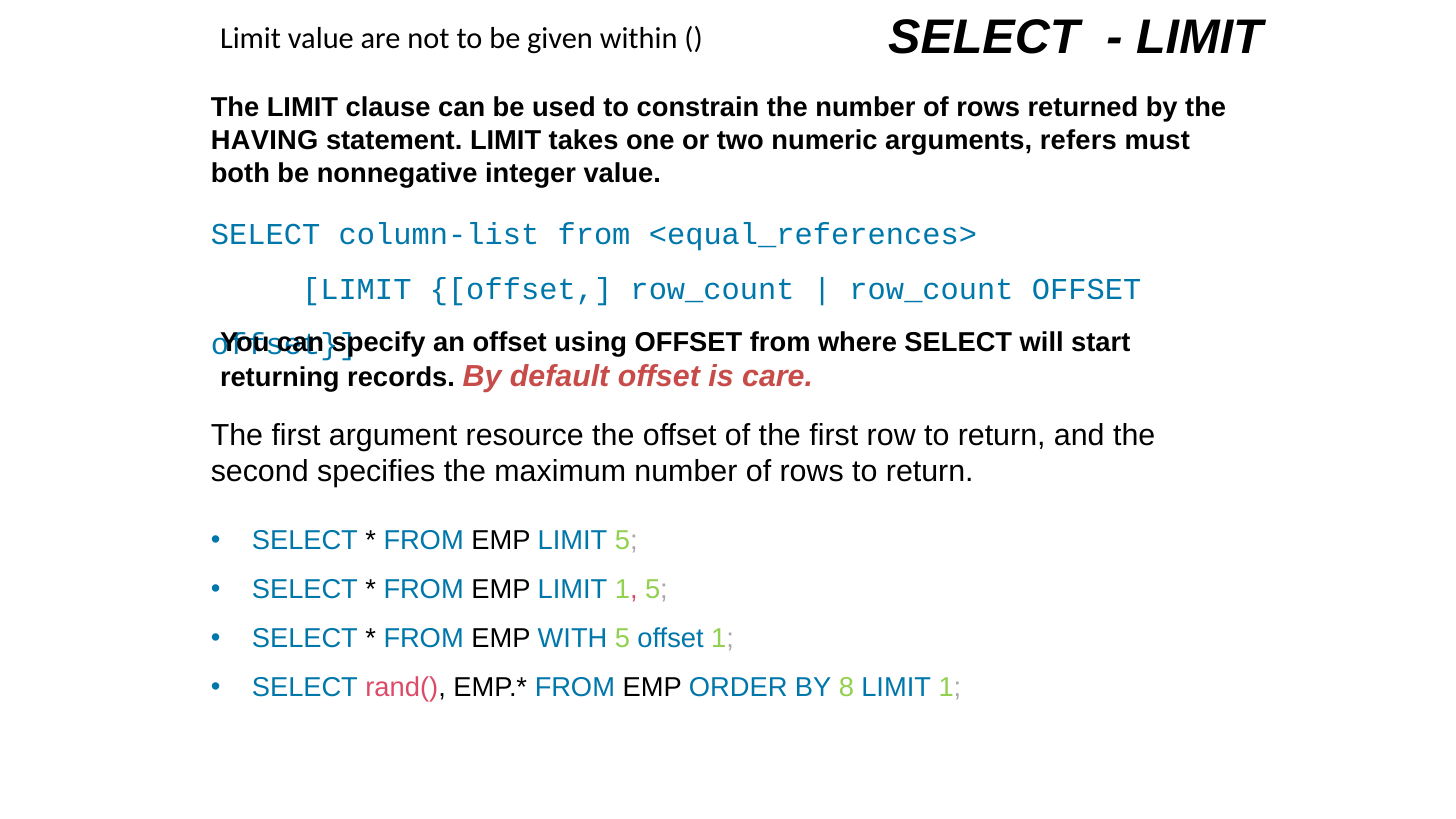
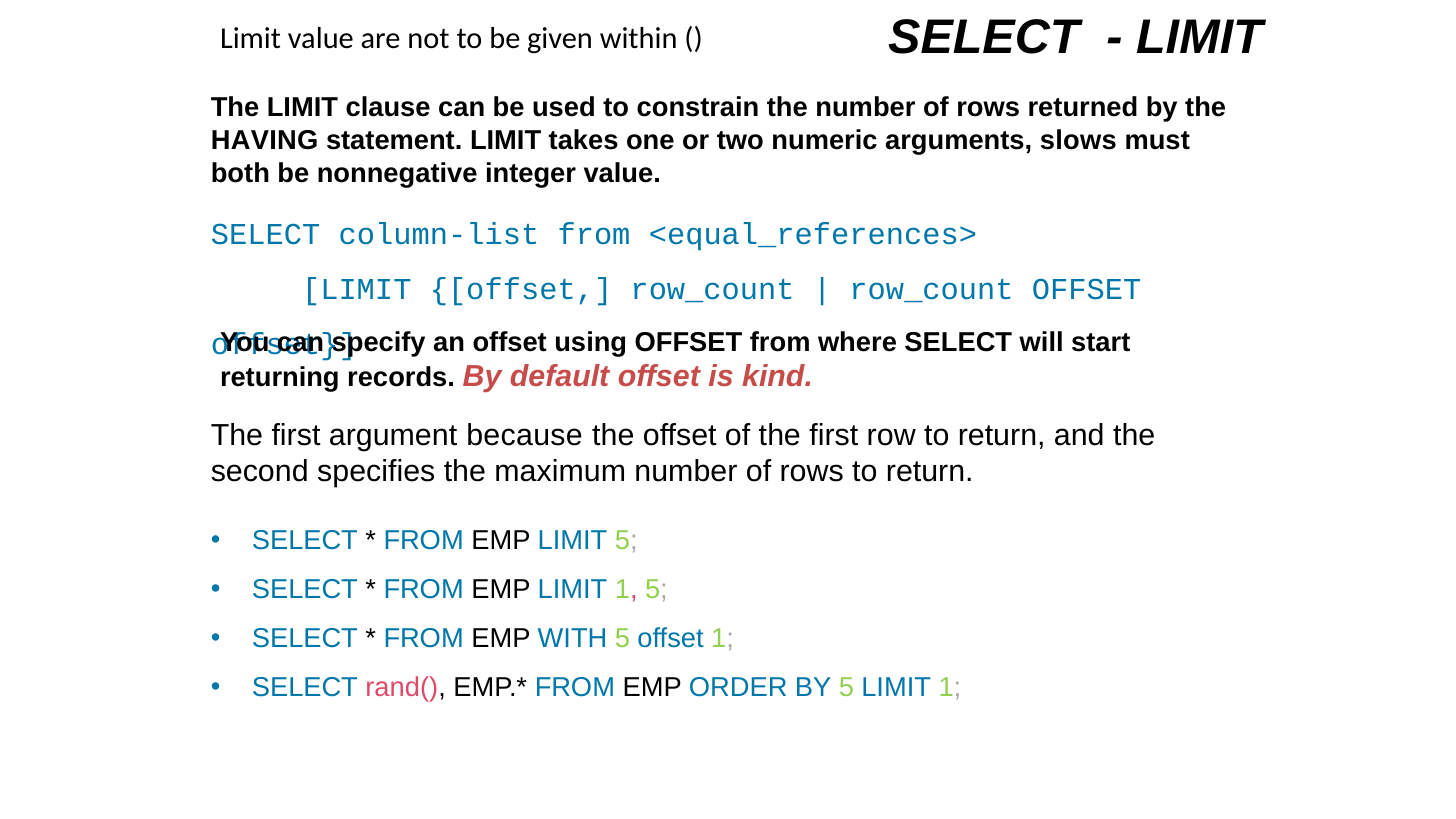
refers: refers -> slows
care: care -> kind
resource: resource -> because
BY 8: 8 -> 5
